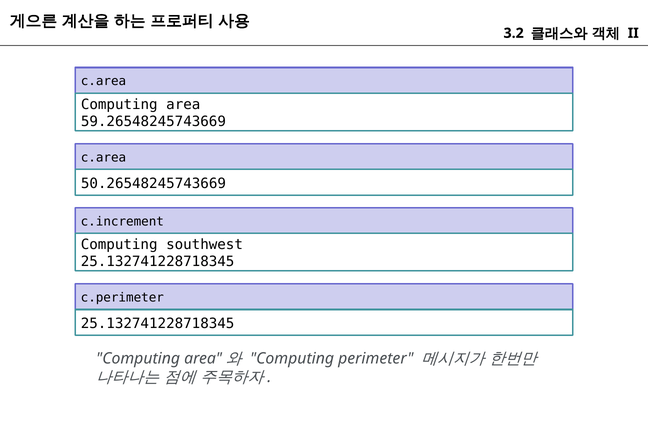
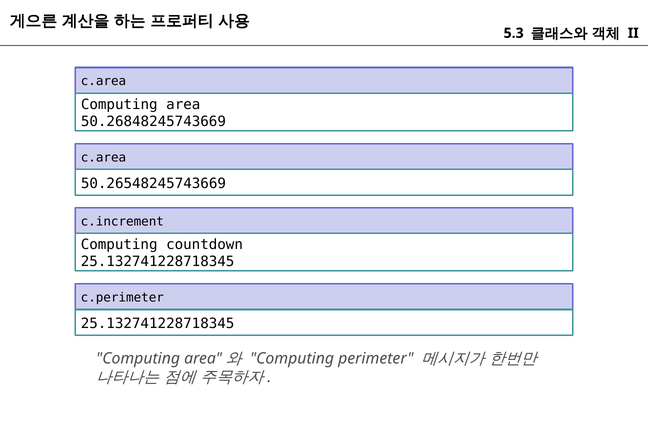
3.2: 3.2 -> 5.3
59.26548245743669: 59.26548245743669 -> 50.26848245743669
southwest: southwest -> countdown
